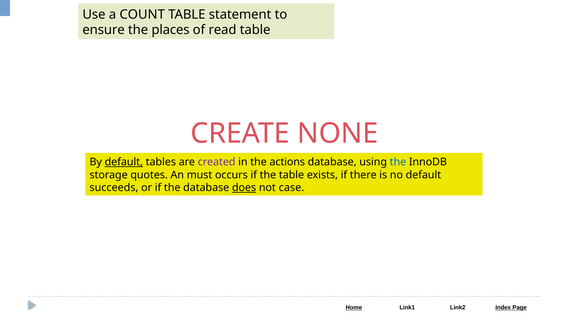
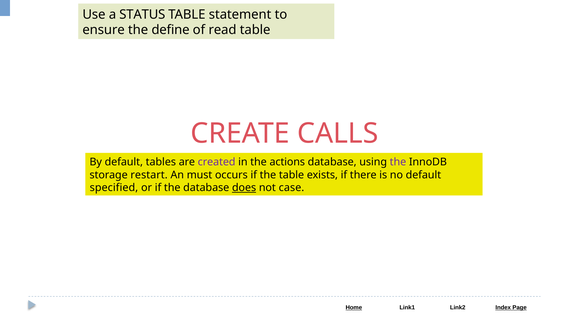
COUNT: COUNT -> STATUS
places: places -> define
NONE: NONE -> CALLS
default at (124, 162) underline: present -> none
the at (398, 162) colour: blue -> purple
quotes: quotes -> restart
succeeds: succeeds -> specified
